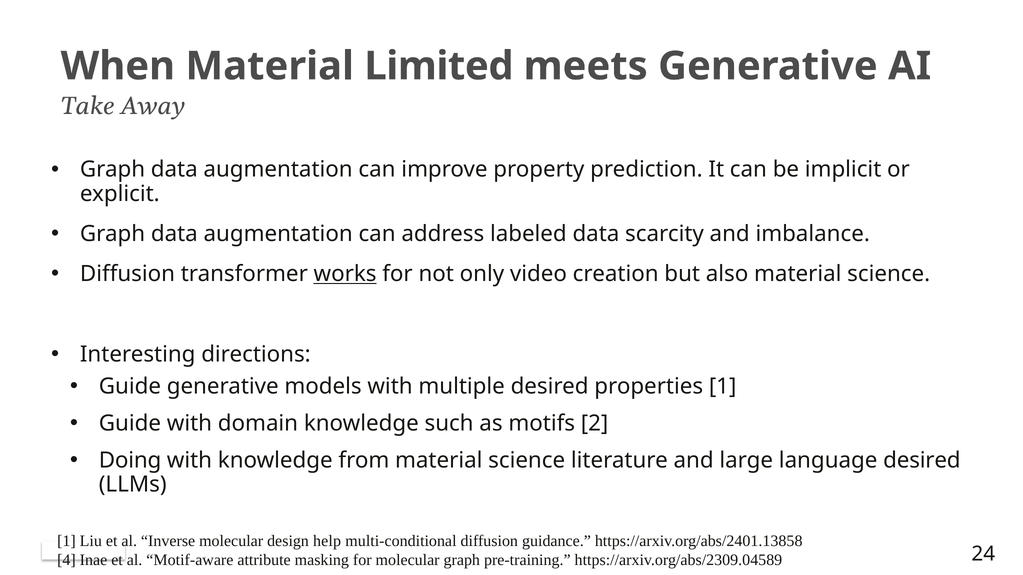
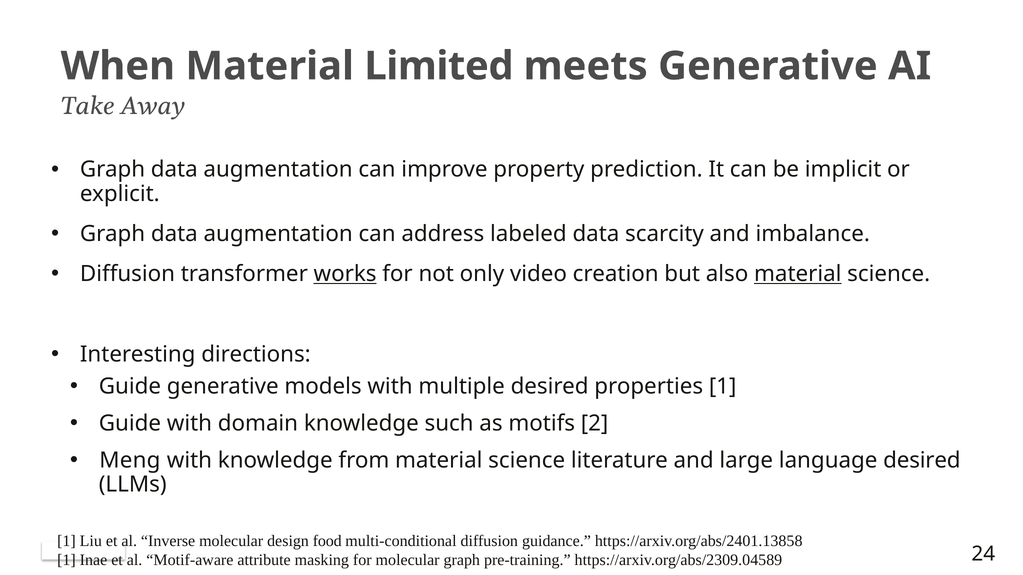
material at (798, 274) underline: none -> present
Doing: Doing -> Meng
help: help -> food
4 at (66, 560): 4 -> 1
